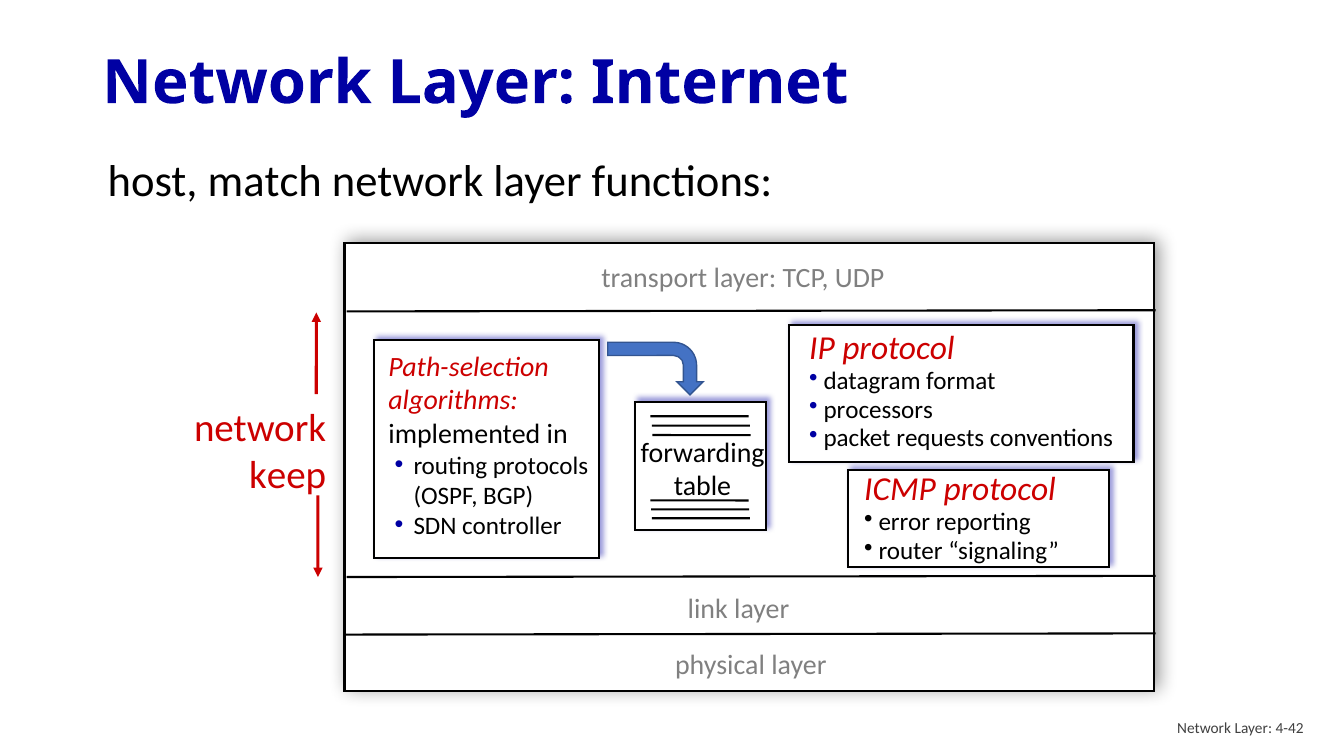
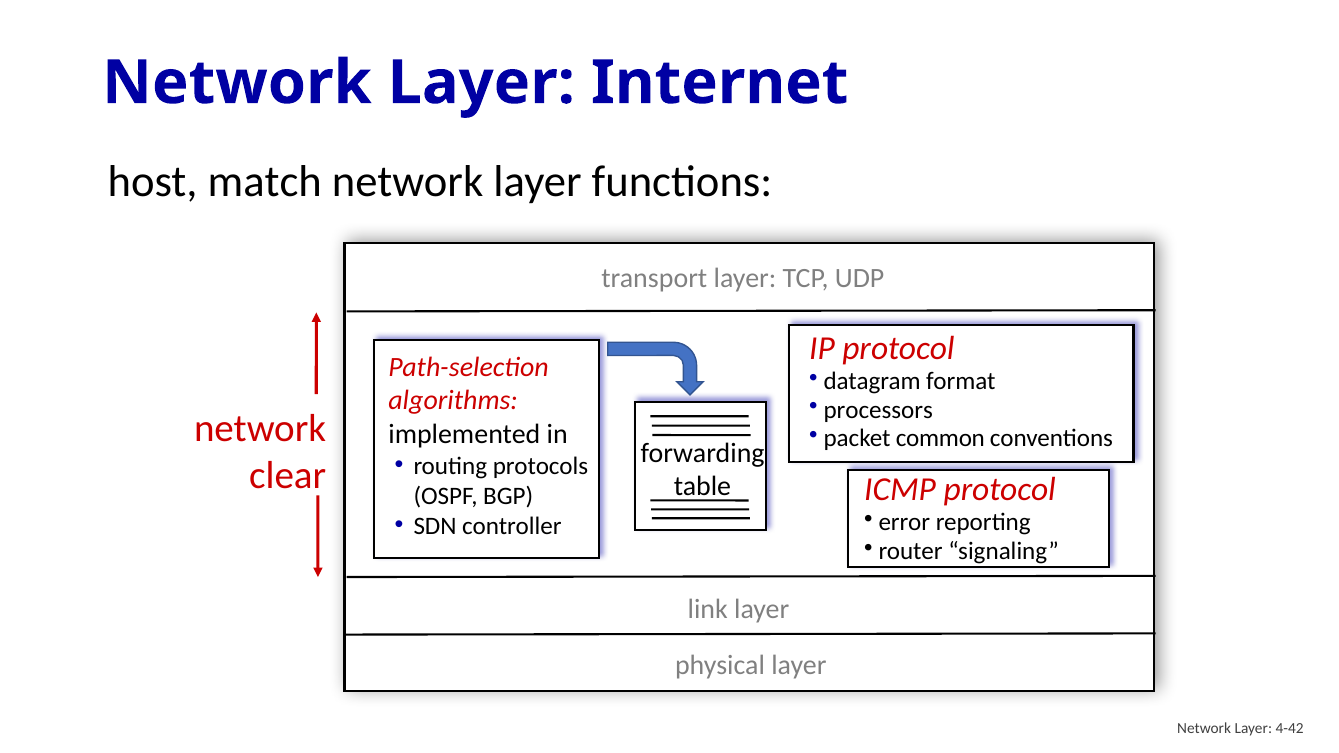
requests: requests -> common
keep: keep -> clear
